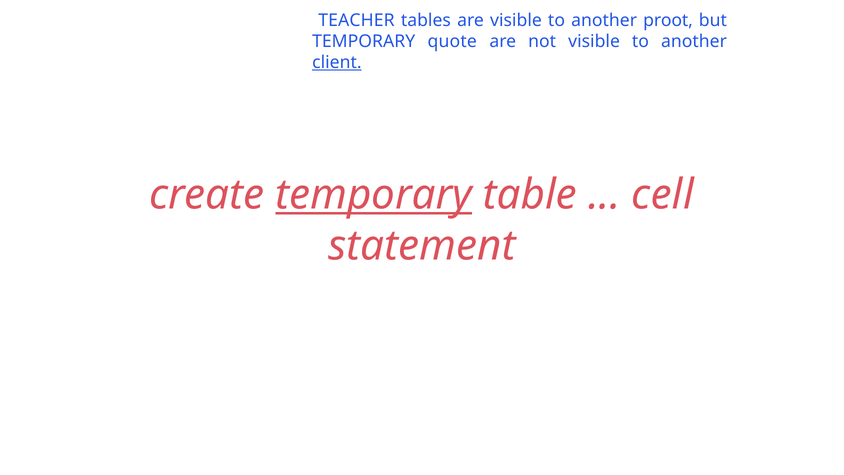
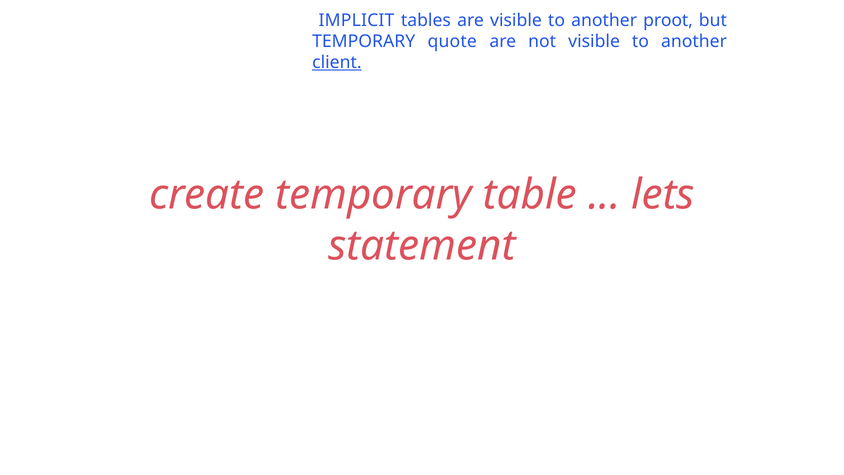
TEACHER: TEACHER -> IMPLICIT
temporary at (374, 195) underline: present -> none
cell: cell -> lets
